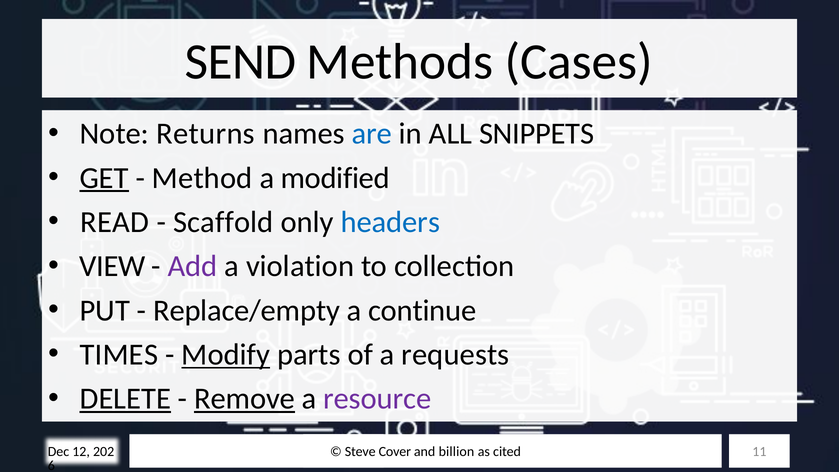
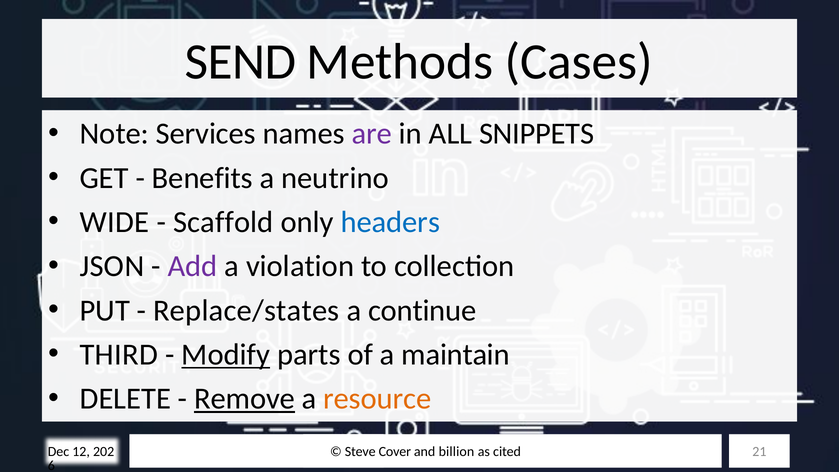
Returns: Returns -> Services
are colour: blue -> purple
GET underline: present -> none
Method: Method -> Benefits
modified: modified -> neutrino
READ: READ -> WIDE
VIEW: VIEW -> JSON
Replace/empty: Replace/empty -> Replace/states
TIMES: TIMES -> THIRD
requests: requests -> maintain
DELETE underline: present -> none
resource colour: purple -> orange
11: 11 -> 21
